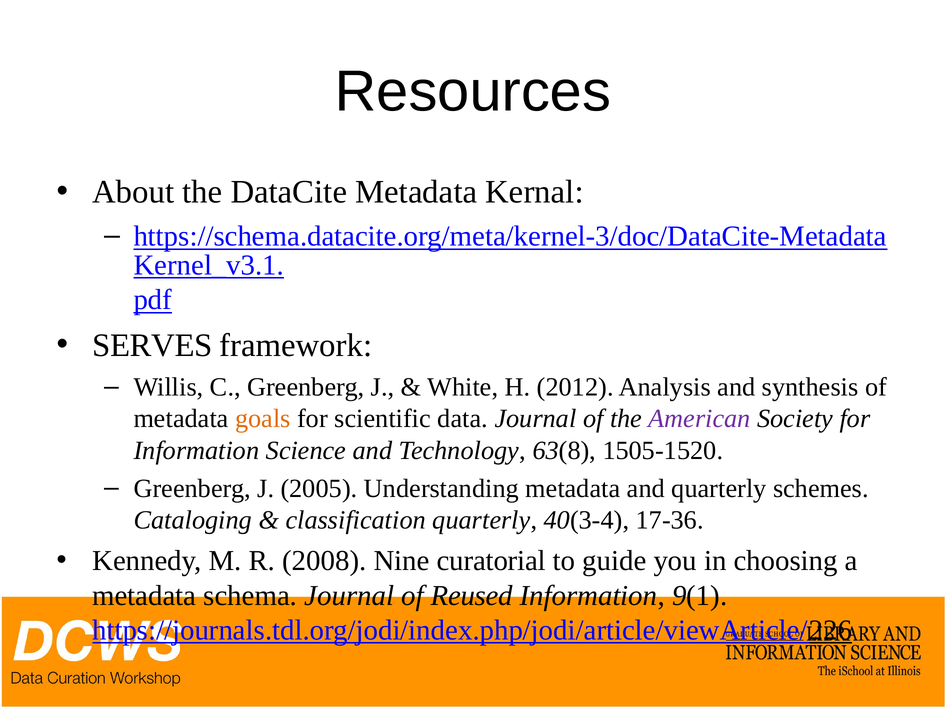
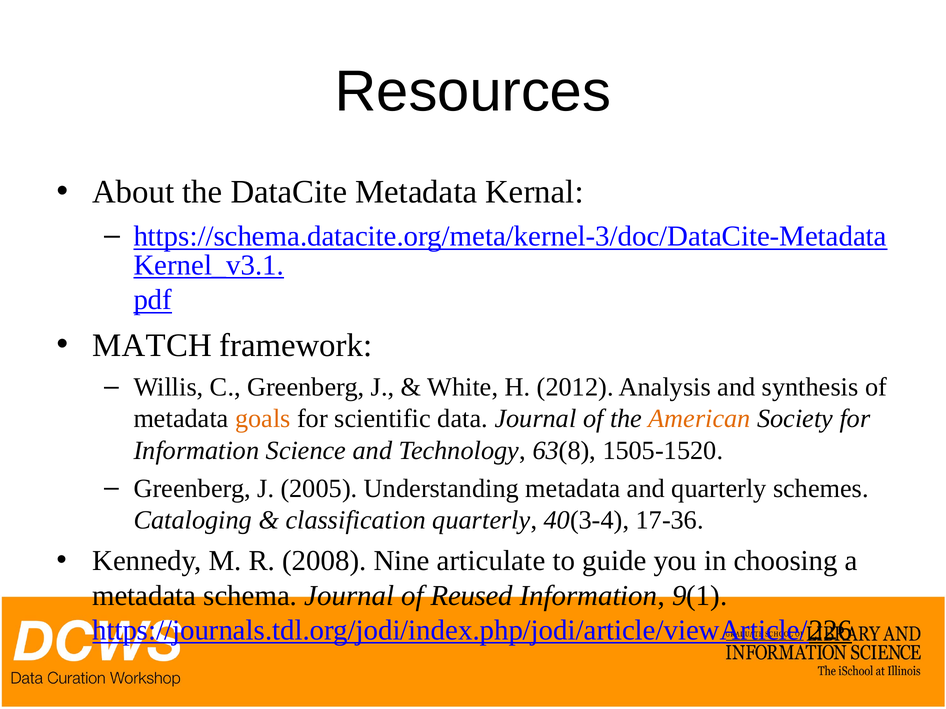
SERVES: SERVES -> MATCH
American colour: purple -> orange
curatorial: curatorial -> articulate
